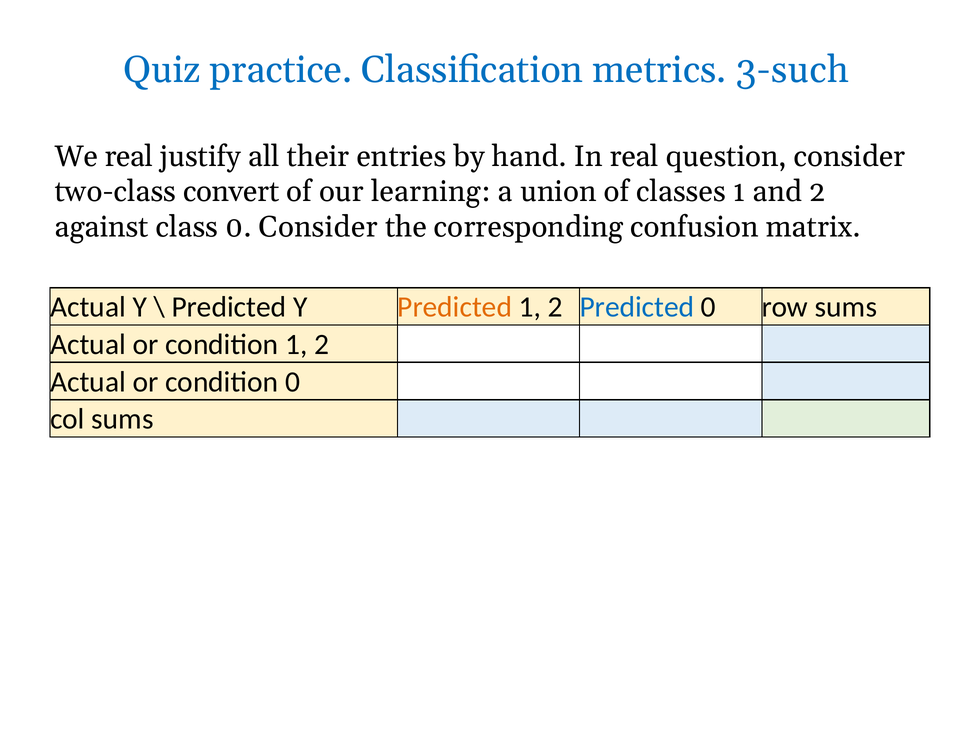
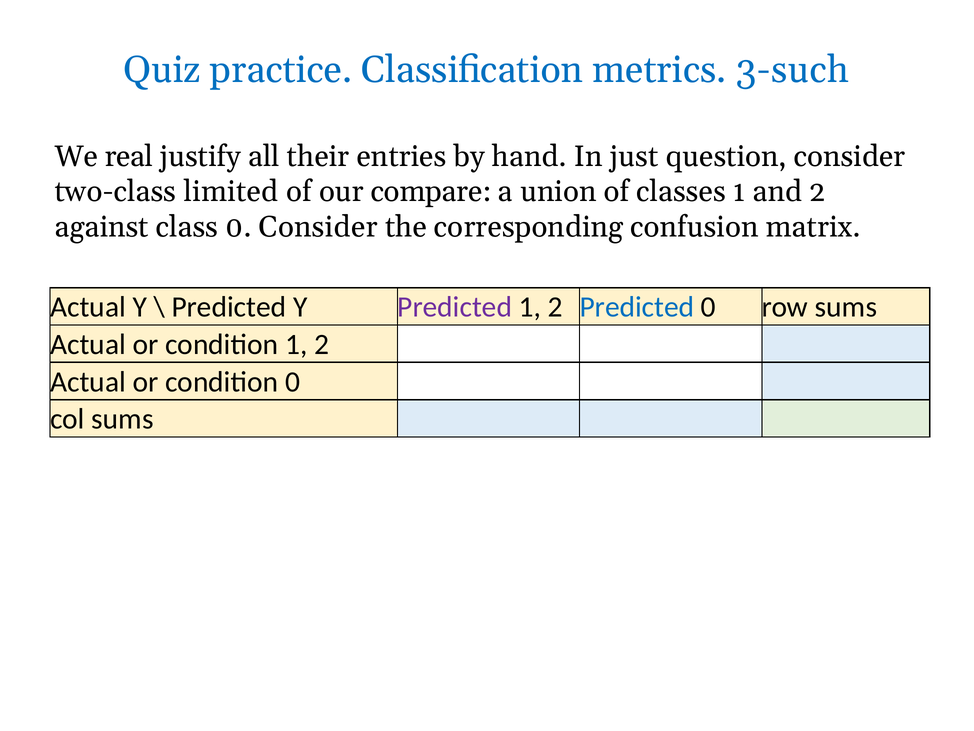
In real: real -> just
convert: convert -> limited
learning: learning -> compare
Predicted at (455, 307) colour: orange -> purple
